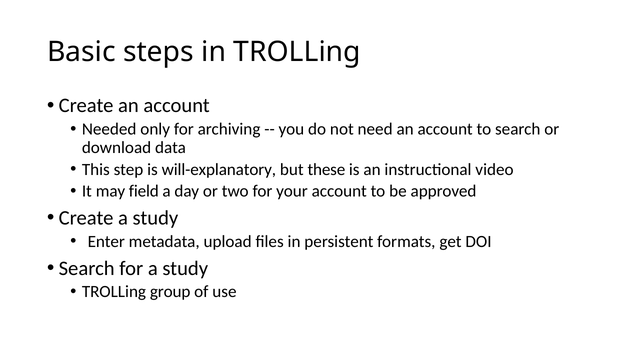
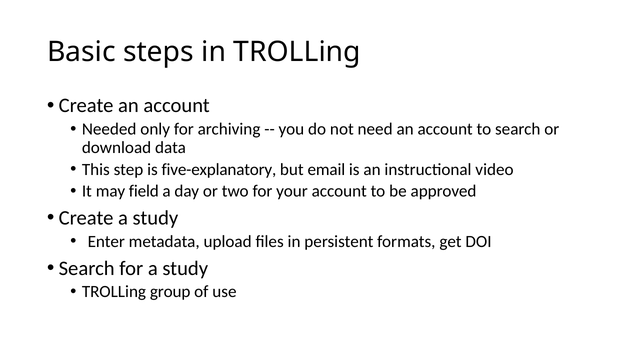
will-explanatory: will-explanatory -> five-explanatory
these: these -> email
